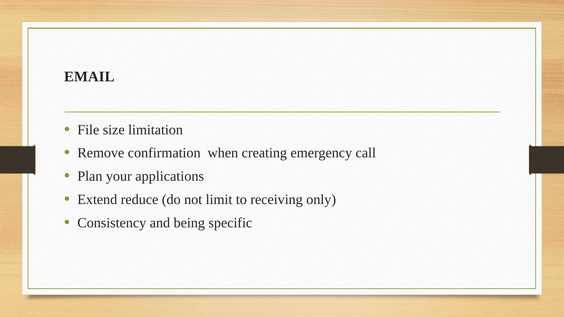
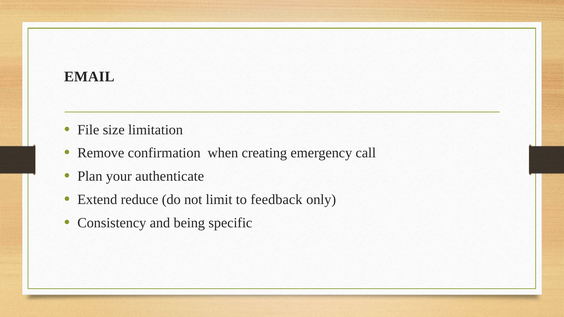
applications: applications -> authenticate
receiving: receiving -> feedback
